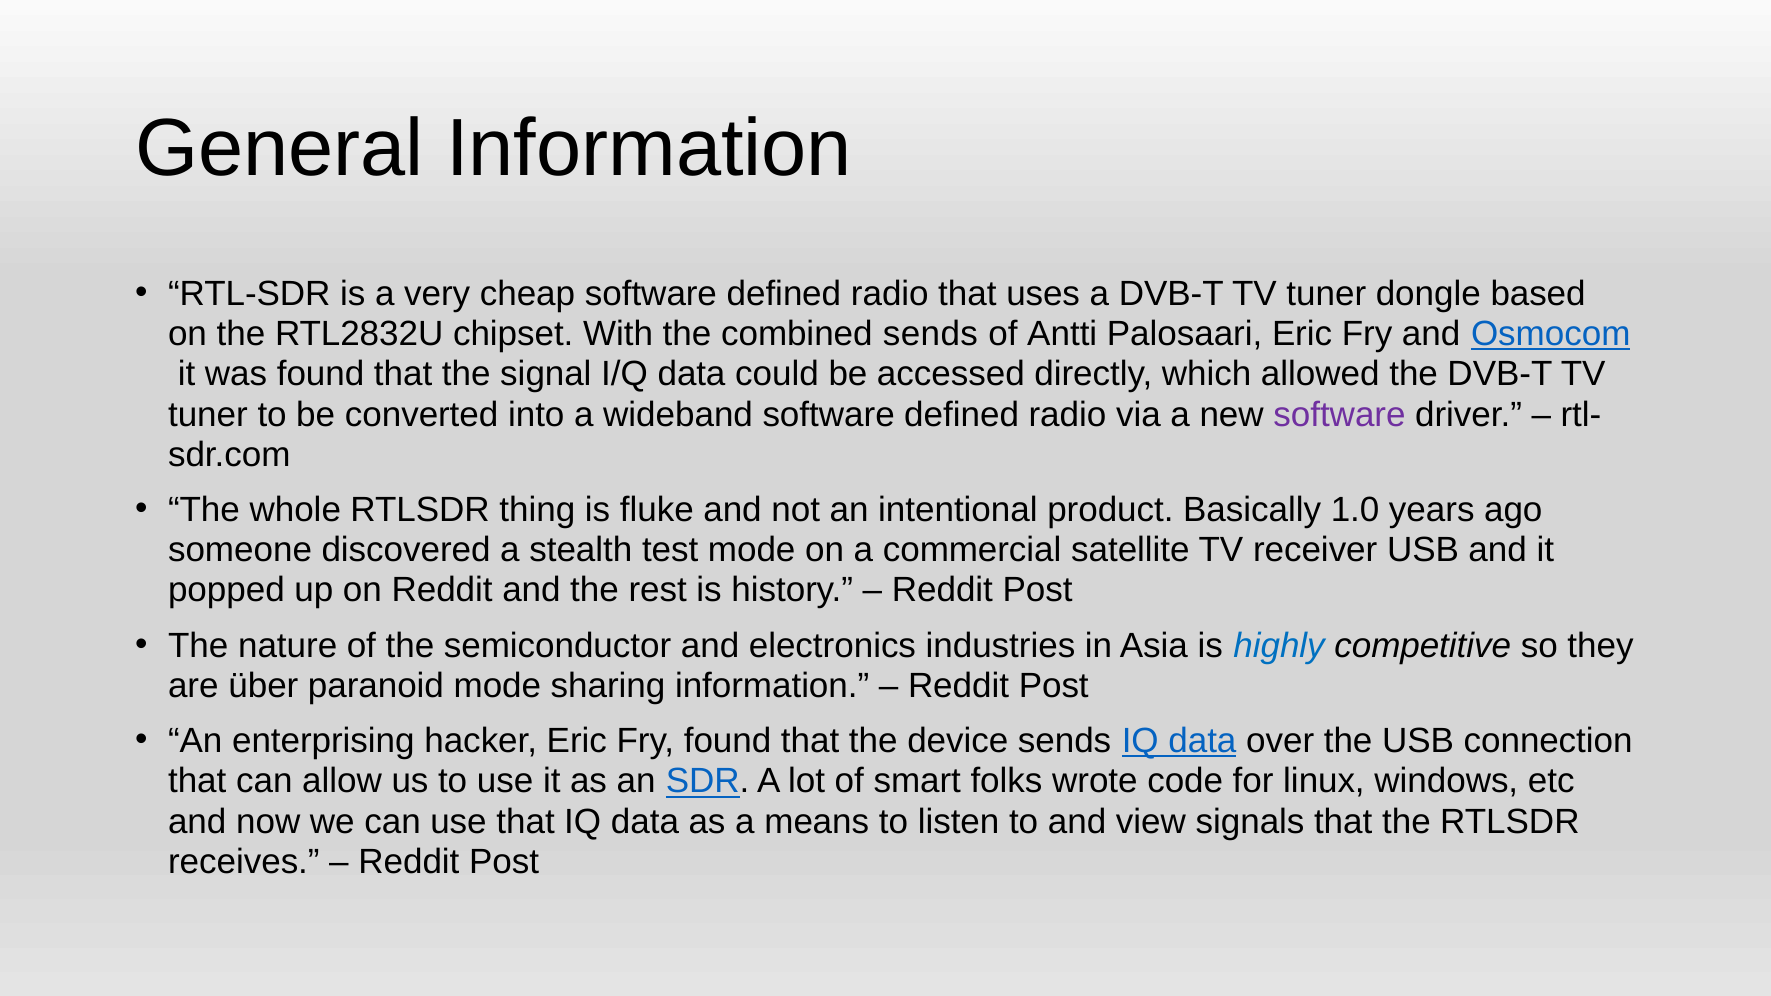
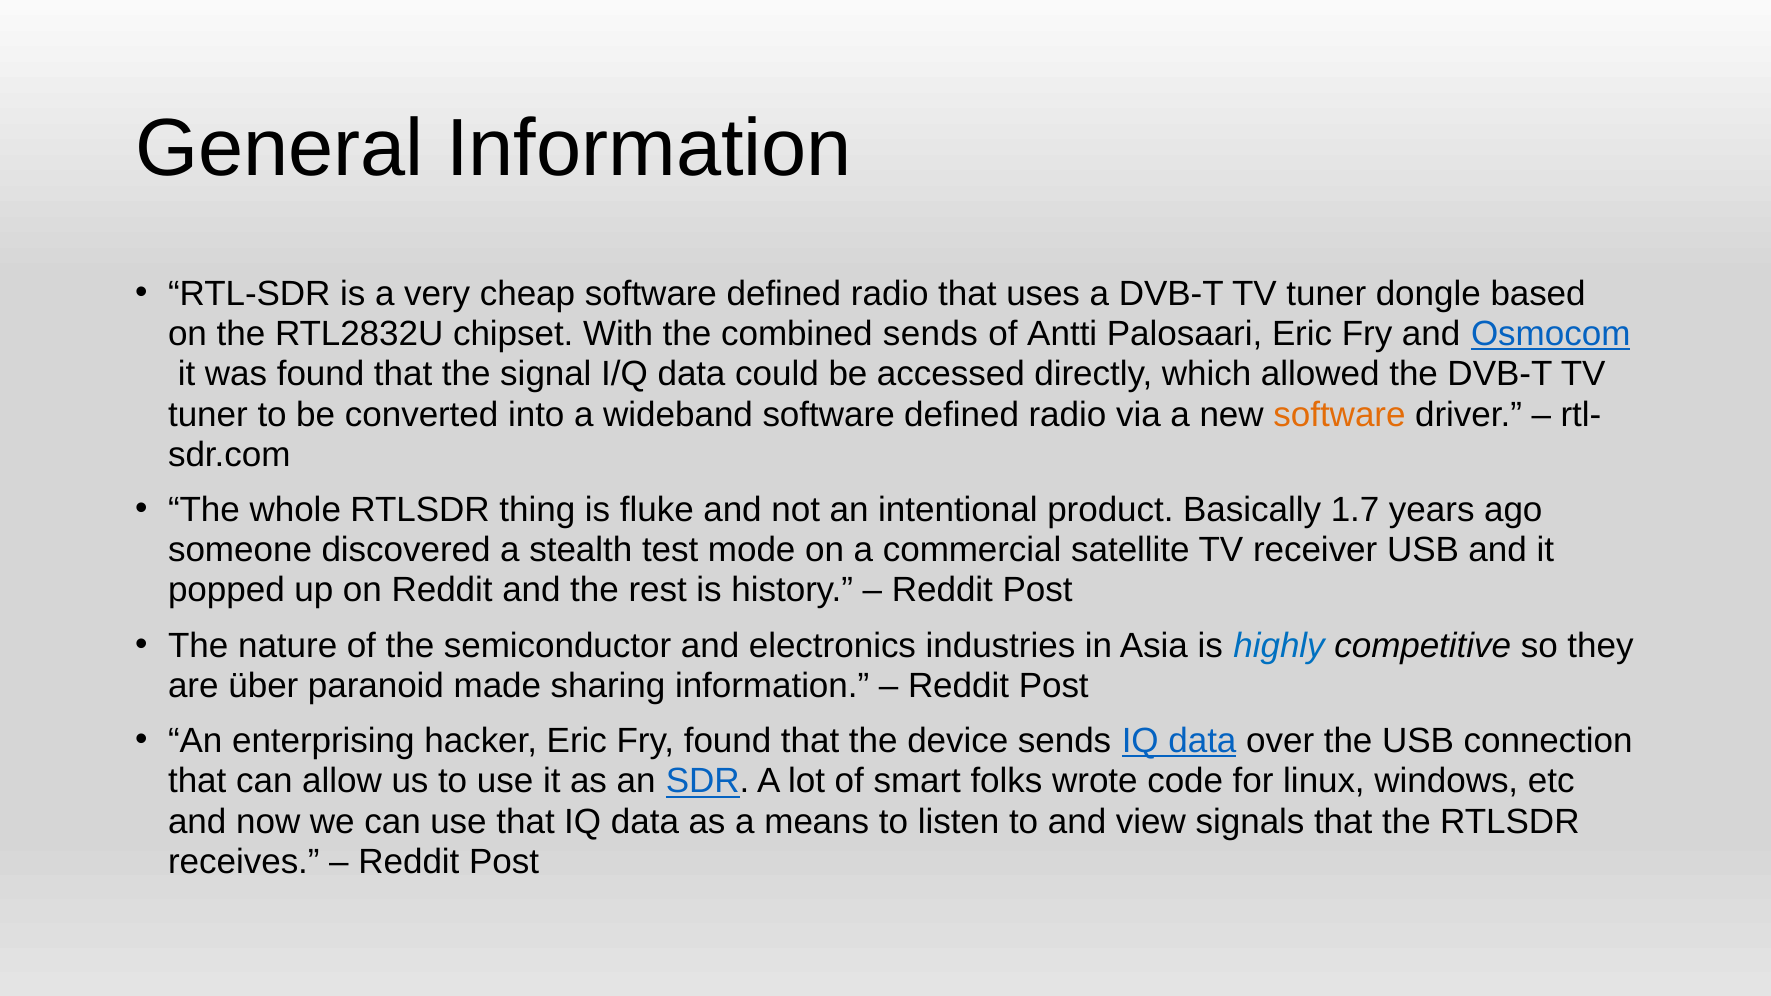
software at (1339, 415) colour: purple -> orange
1.0: 1.0 -> 1.7
paranoid mode: mode -> made
